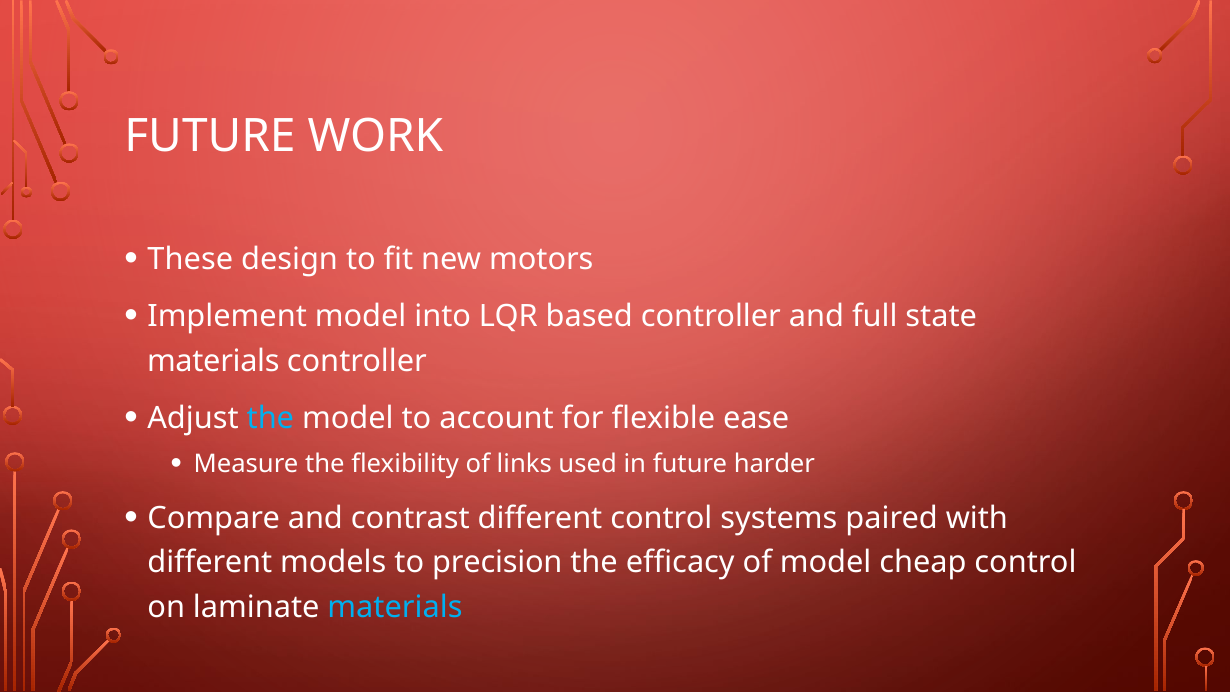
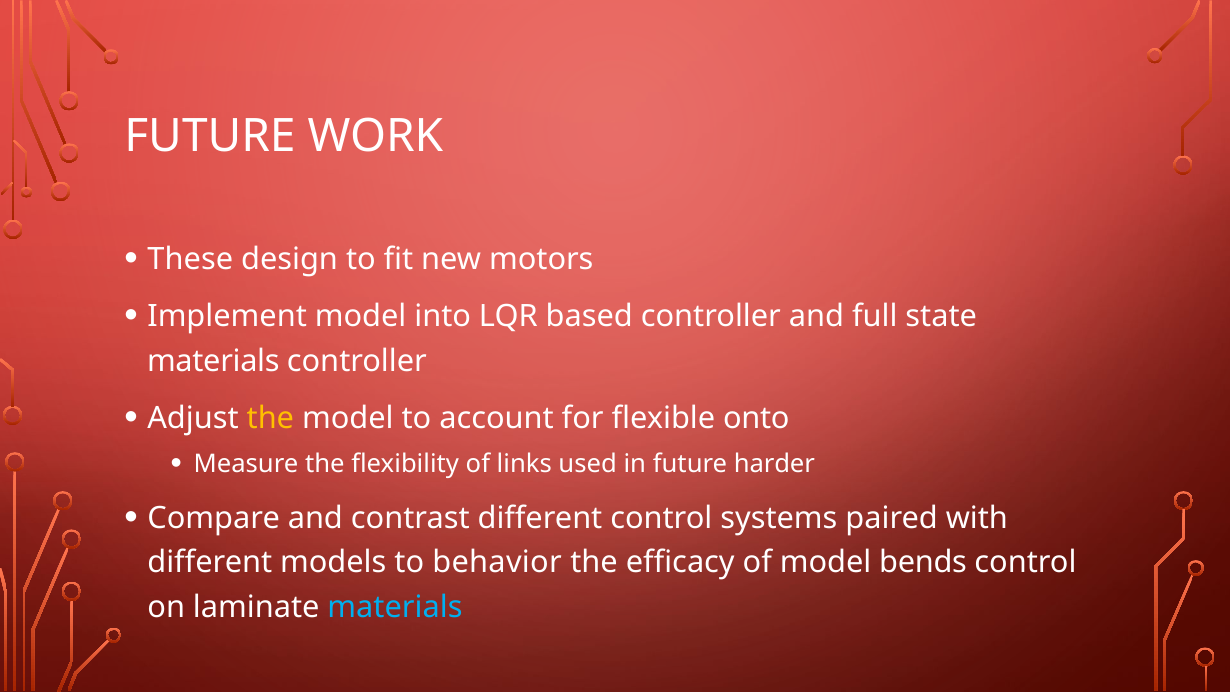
the at (270, 418) colour: light blue -> yellow
ease: ease -> onto
precision: precision -> behavior
cheap: cheap -> bends
